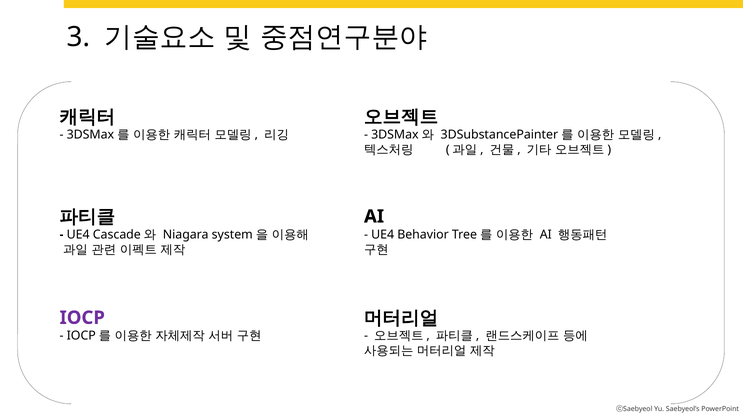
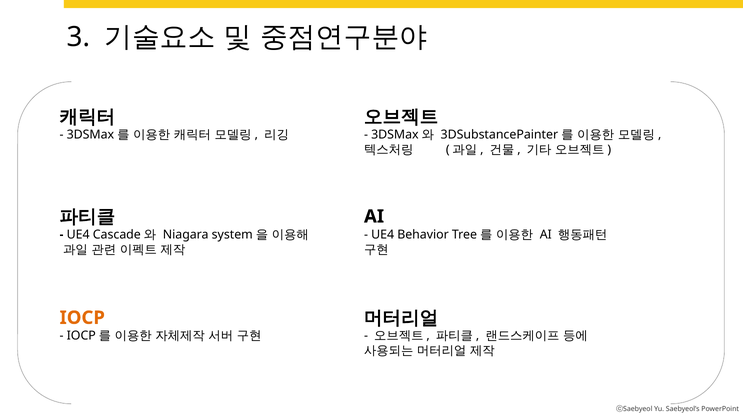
IOCP colour: purple -> orange
